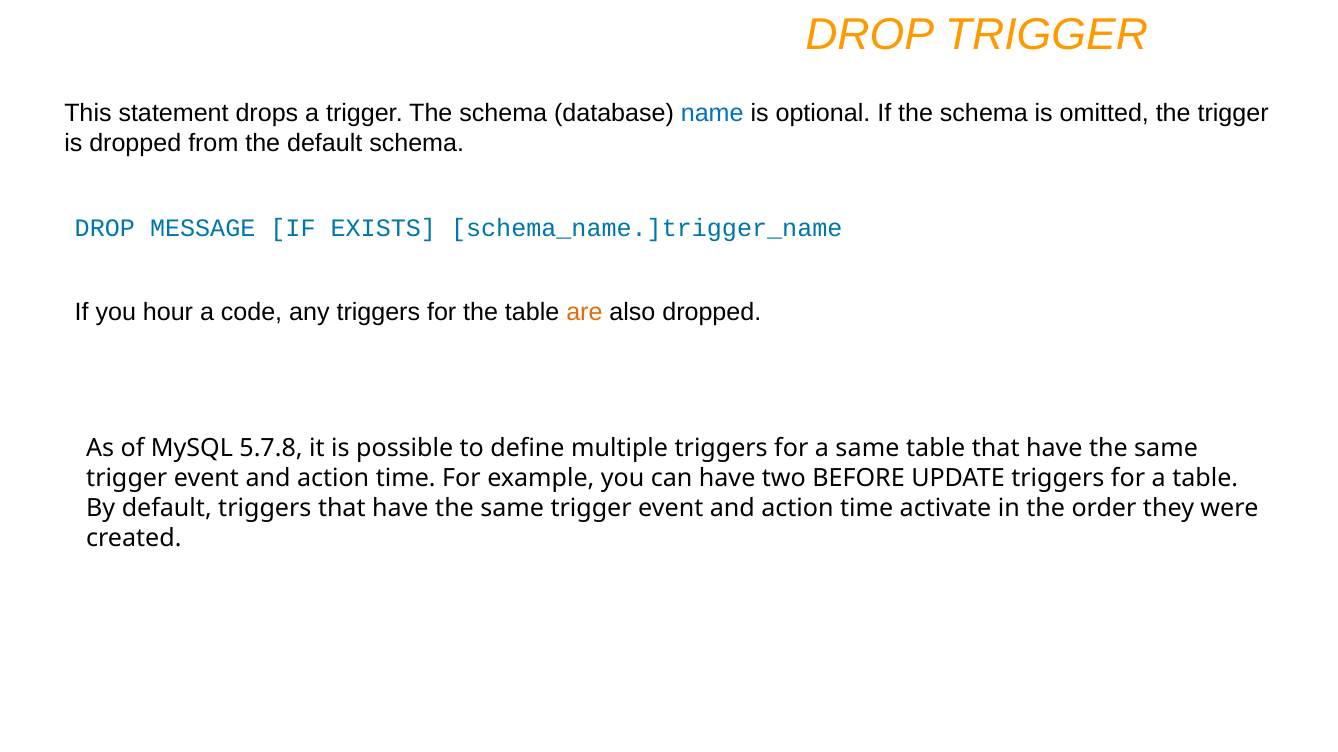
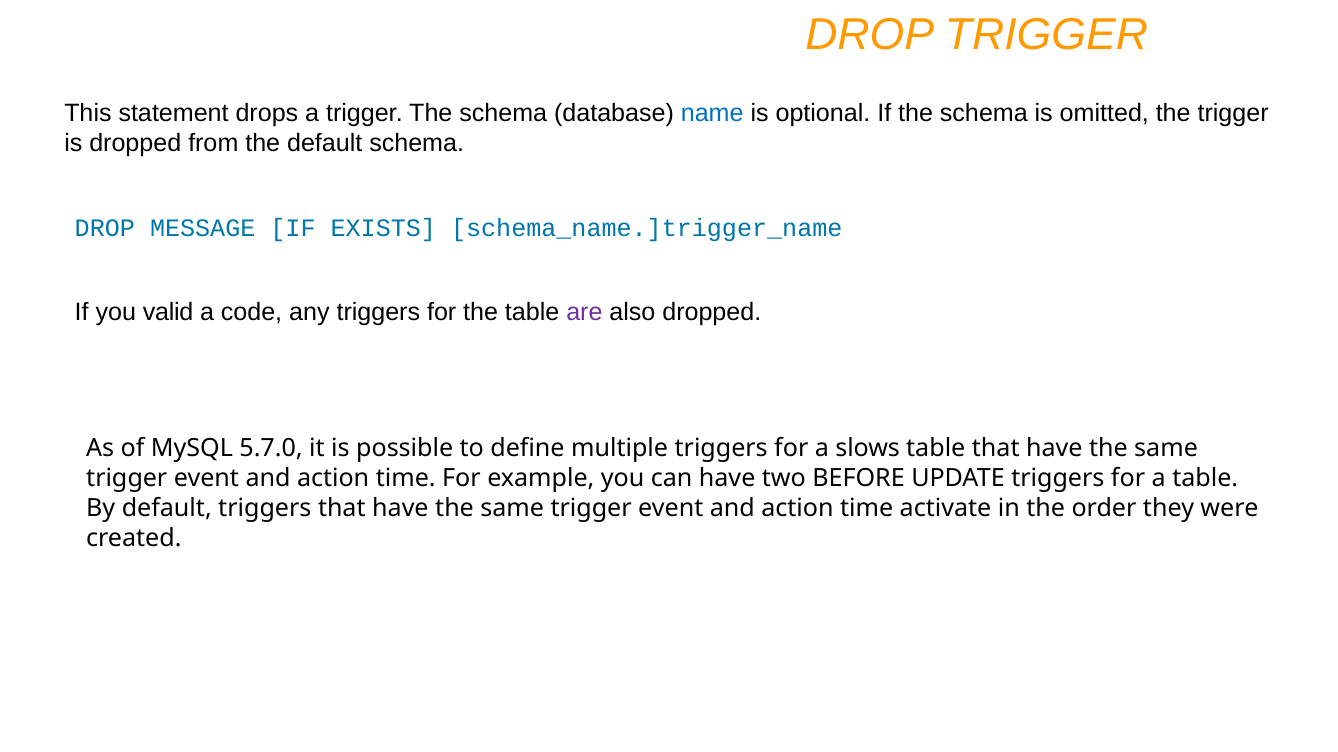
hour: hour -> valid
are colour: orange -> purple
5.7.8: 5.7.8 -> 5.7.0
a same: same -> slows
